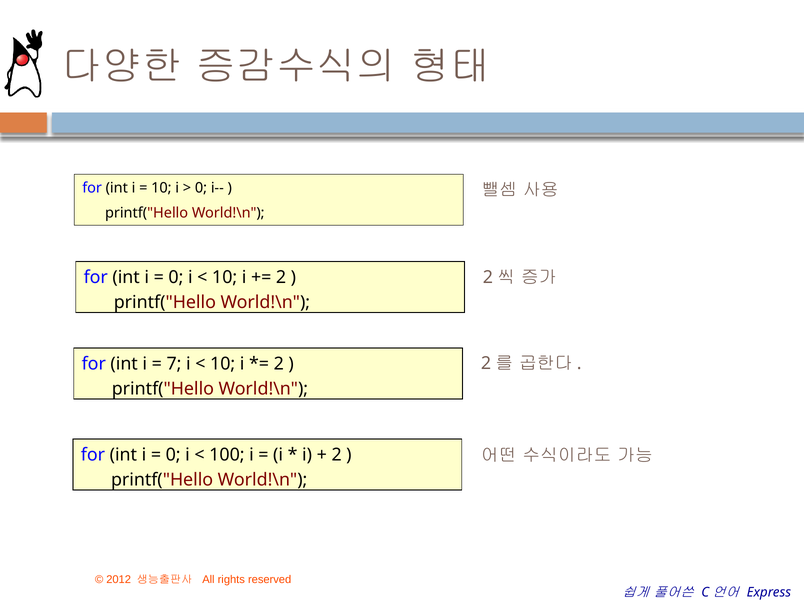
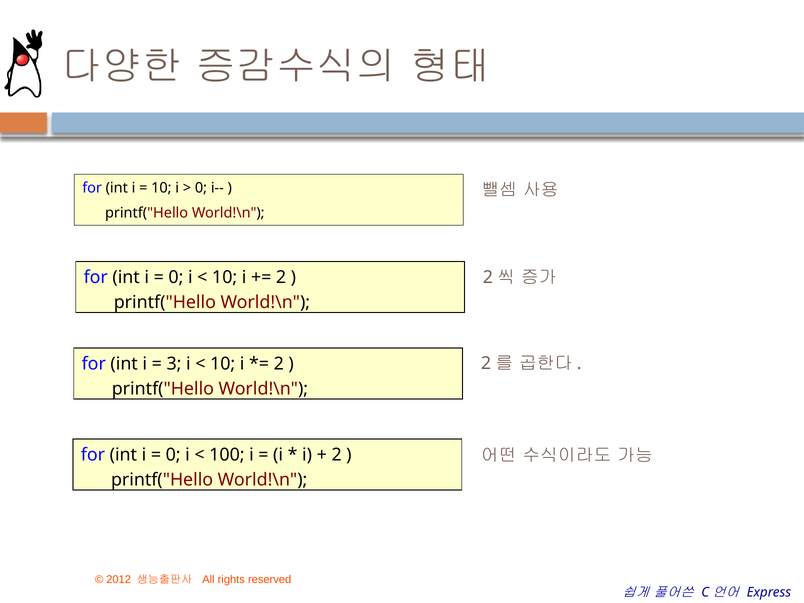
7: 7 -> 3
